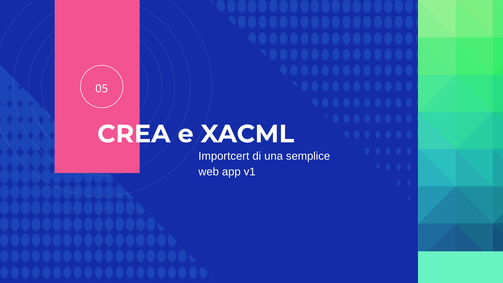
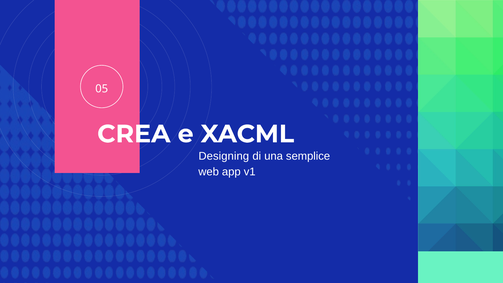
Importcert: Importcert -> Designing
